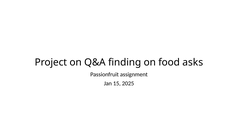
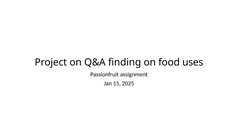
asks: asks -> uses
